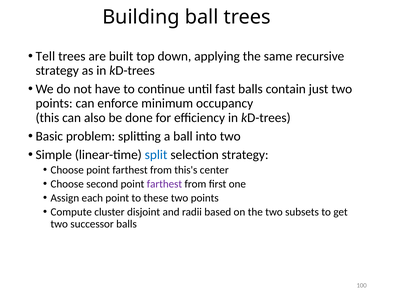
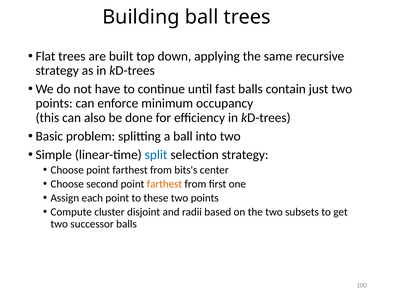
Tell: Tell -> Flat
this's: this's -> bits's
farthest at (164, 184) colour: purple -> orange
